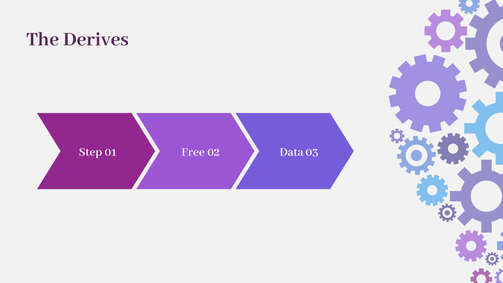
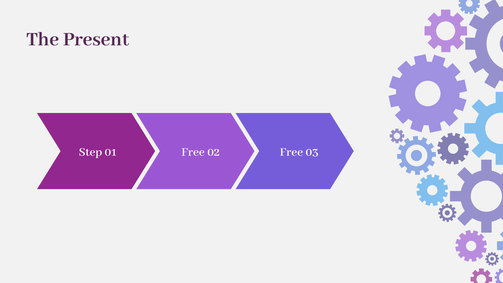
Derives: Derives -> Present
Data at (292, 152): Data -> Free
